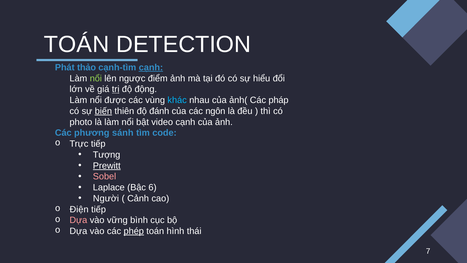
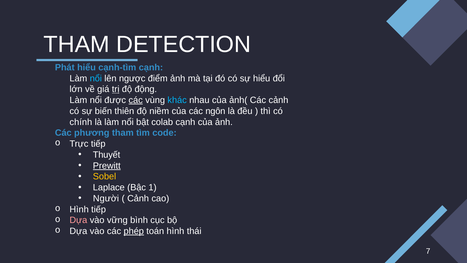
TOÁN at (77, 44): TOÁN -> THAM
Phát thảo: thảo -> hiểu
cạnh at (151, 67) underline: present -> none
nổi at (96, 78) colour: light green -> light blue
các at (136, 100) underline: none -> present
Các pháp: pháp -> cảnh
biến underline: present -> none
đánh: đánh -> niềm
photo: photo -> chính
video: video -> colab
phương sánh: sánh -> tham
Tượng: Tượng -> Thuyết
Sobel colour: pink -> yellow
6: 6 -> 1
Điện at (79, 209): Điện -> Hình
